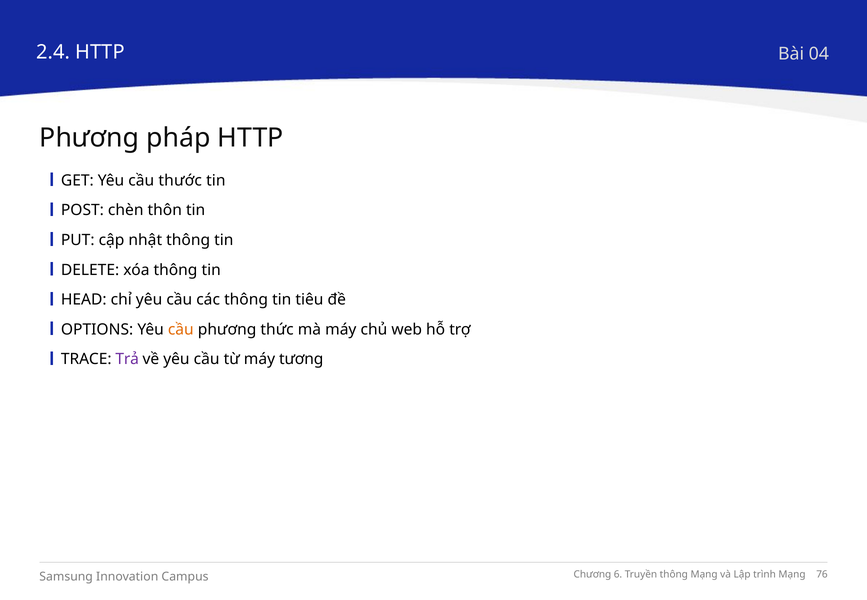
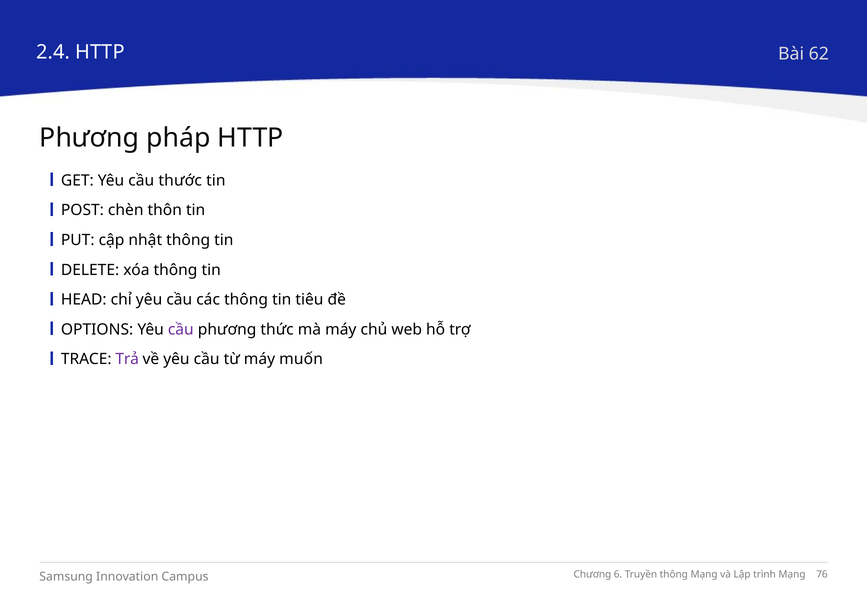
04: 04 -> 62
cầu at (181, 330) colour: orange -> purple
tương: tương -> muốn
